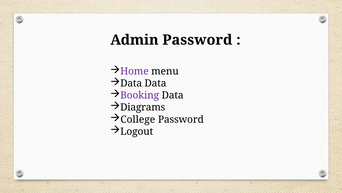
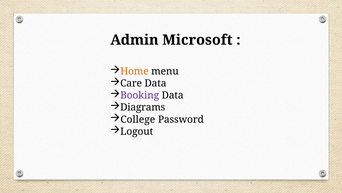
Admin Password: Password -> Microsoft
Home colour: purple -> orange
Data at (131, 83): Data -> Care
